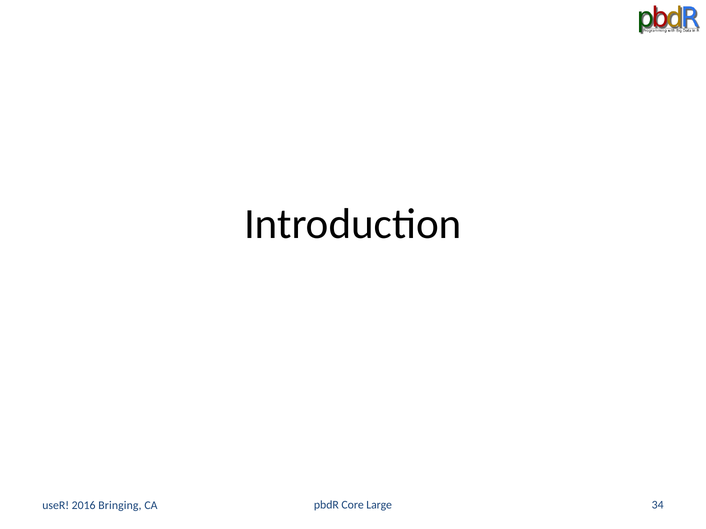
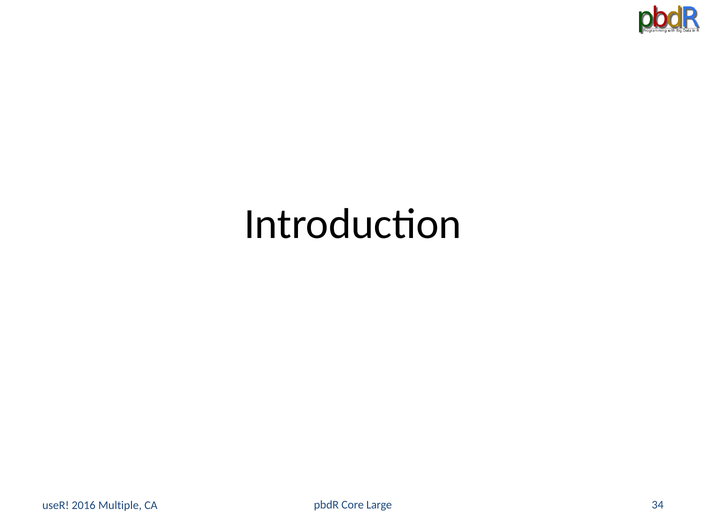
Bringing: Bringing -> Multiple
